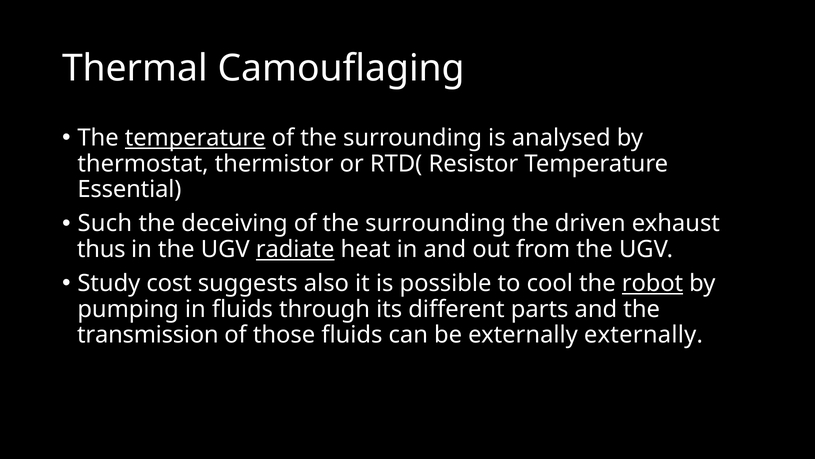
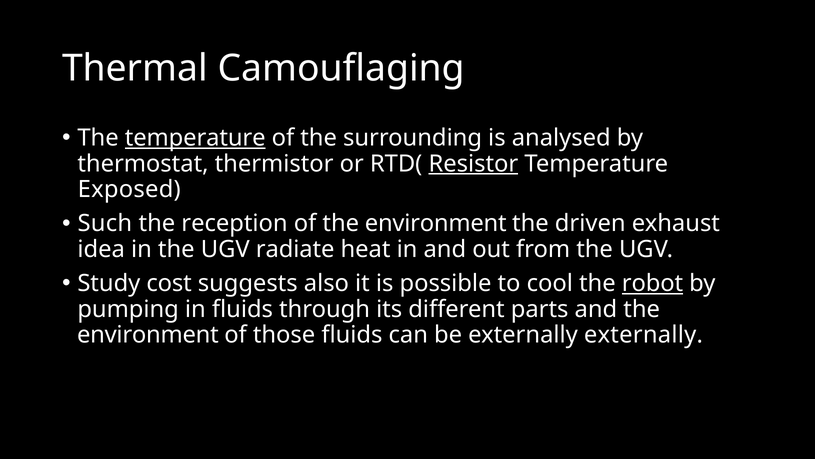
Resistor underline: none -> present
Essential: Essential -> Exposed
deceiving: deceiving -> reception
surrounding at (436, 223): surrounding -> environment
thus: thus -> idea
radiate underline: present -> none
transmission at (148, 335): transmission -> environment
